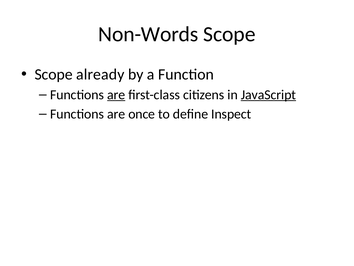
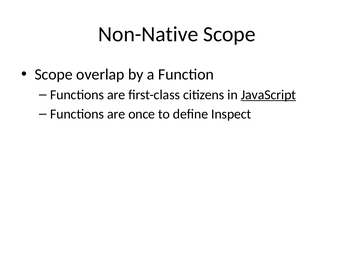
Non-Words: Non-Words -> Non-Native
already: already -> overlap
are at (116, 95) underline: present -> none
